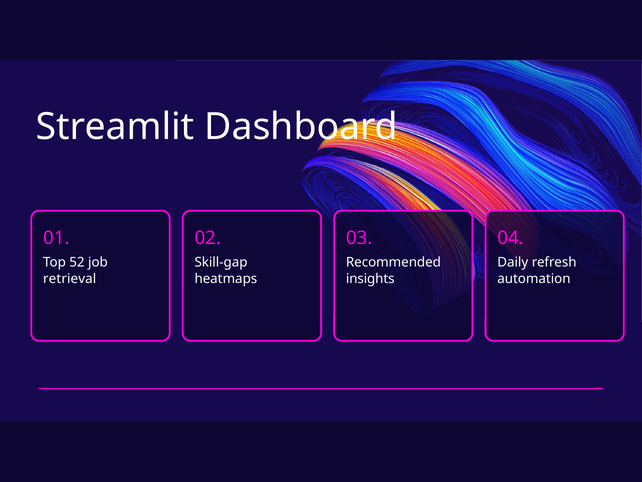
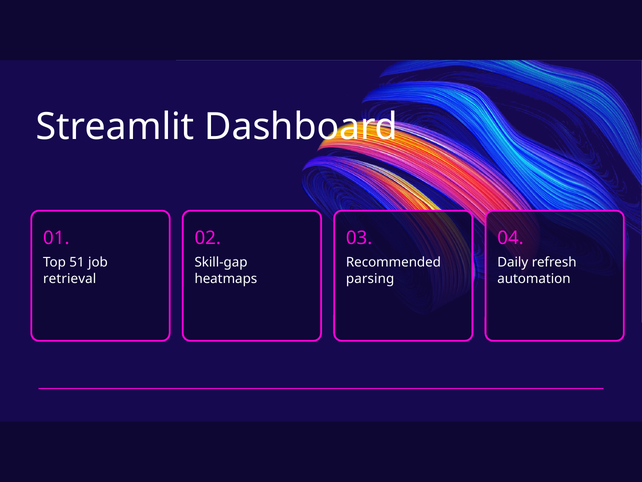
52: 52 -> 51
insights: insights -> parsing
